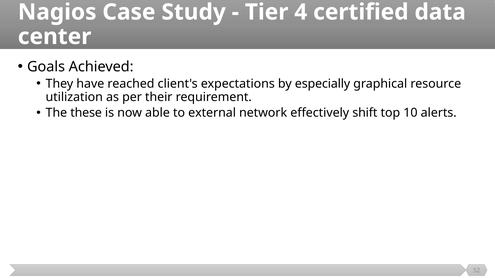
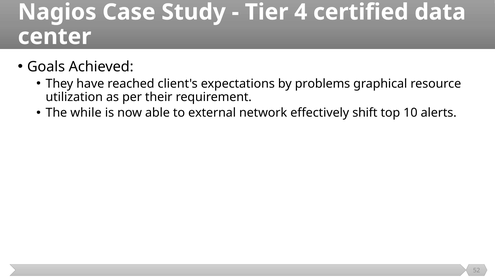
especially: especially -> problems
these: these -> while
